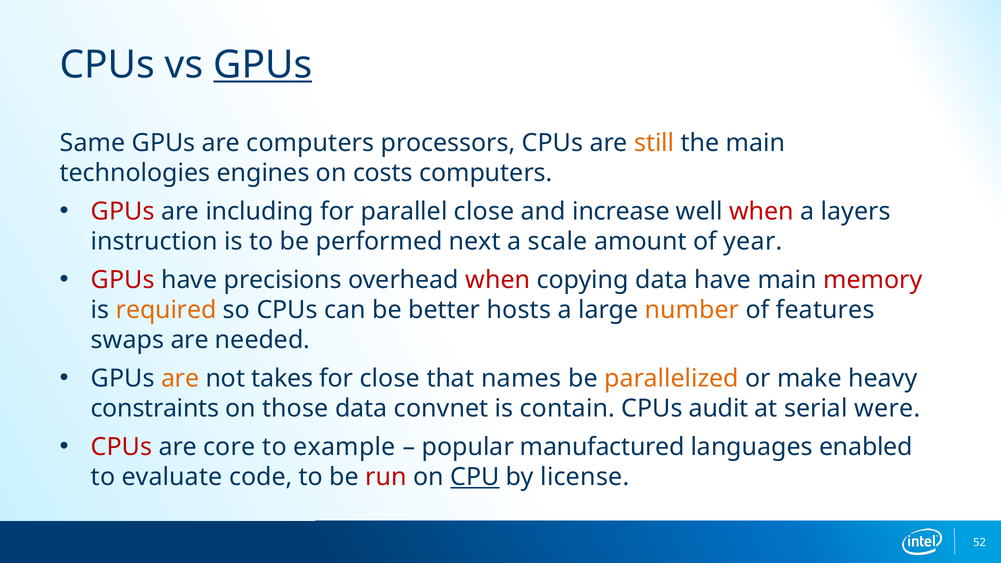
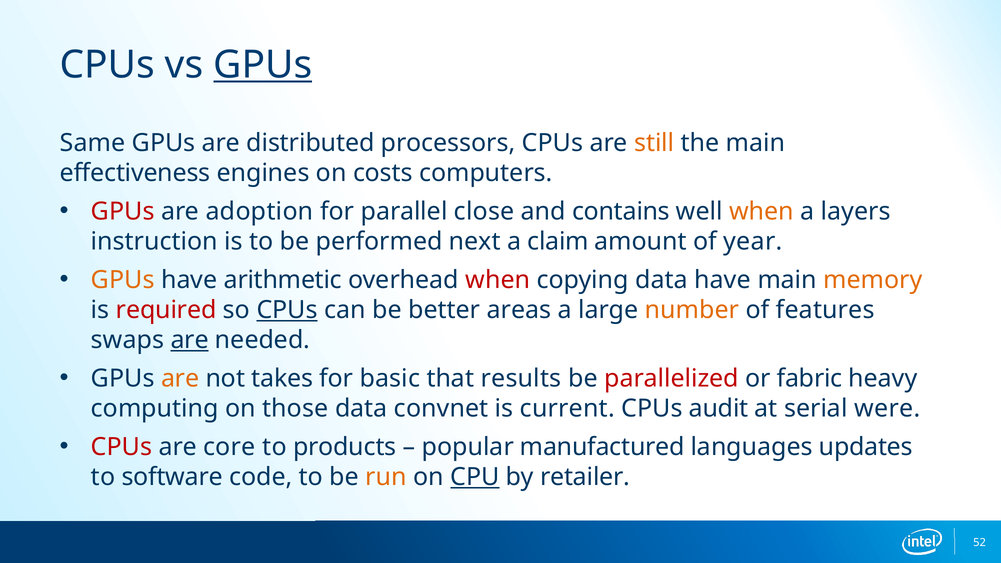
are computers: computers -> distributed
technologies: technologies -> effectiveness
including: including -> adoption
increase: increase -> contains
when at (761, 212) colour: red -> orange
scale: scale -> claim
GPUs at (123, 280) colour: red -> orange
precisions: precisions -> arithmetic
memory colour: red -> orange
required colour: orange -> red
CPUs at (287, 310) underline: none -> present
hosts: hosts -> areas
are at (190, 340) underline: none -> present
for close: close -> basic
names: names -> results
parallelized colour: orange -> red
make: make -> fabric
constraints: constraints -> computing
contain: contain -> current
example: example -> products
enabled: enabled -> updates
evaluate: evaluate -> software
run colour: red -> orange
license: license -> retailer
